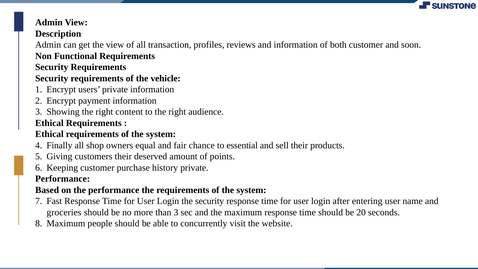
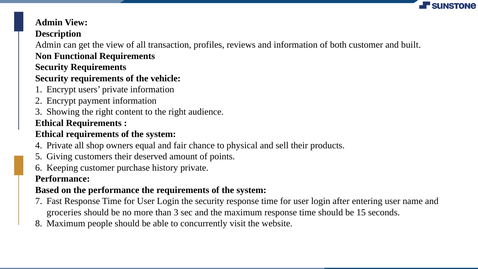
soon: soon -> built
Finally at (59, 145): Finally -> Private
essential: essential -> physical
20: 20 -> 15
